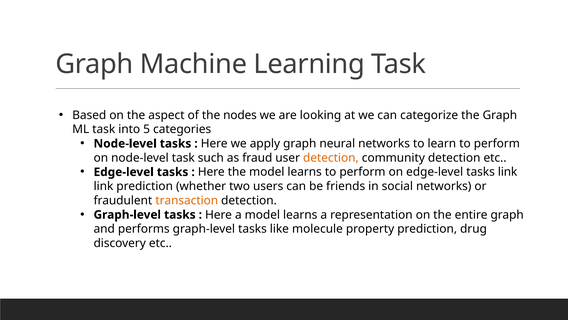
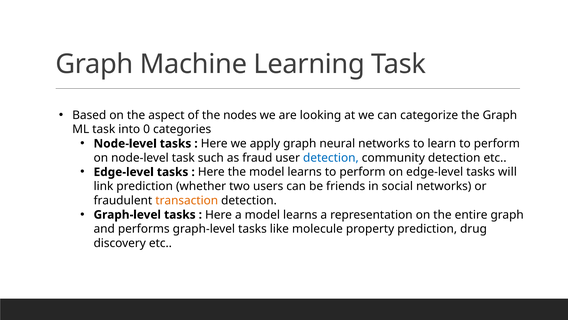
5: 5 -> 0
detection at (331, 158) colour: orange -> blue
tasks link: link -> will
